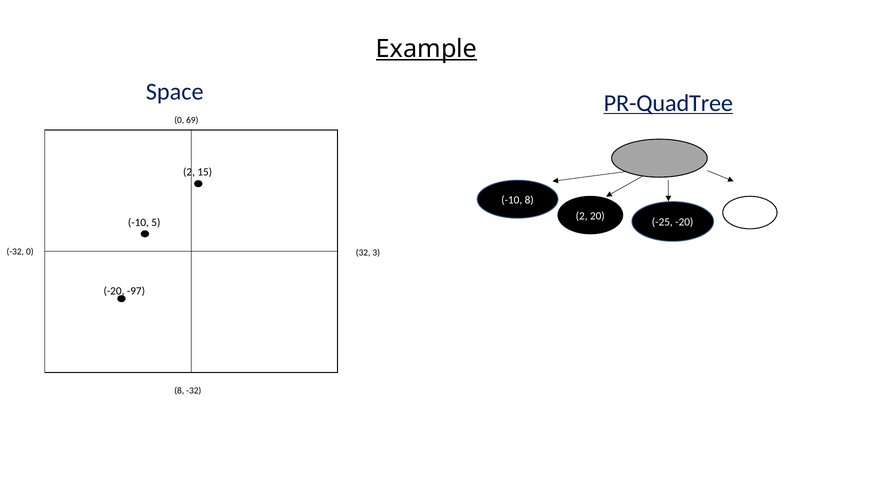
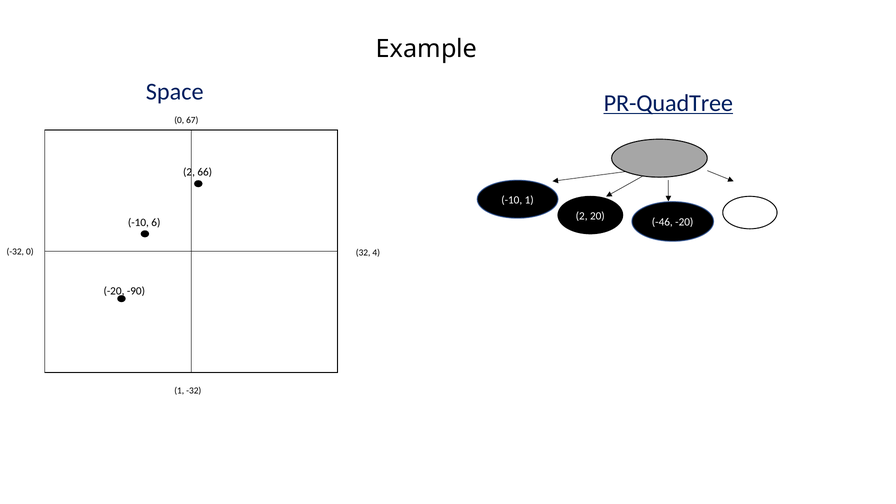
Example underline: present -> none
69: 69 -> 67
15: 15 -> 66
-10 8: 8 -> 1
-25: -25 -> -46
5: 5 -> 6
3: 3 -> 4
-97: -97 -> -90
8 at (179, 391): 8 -> 1
